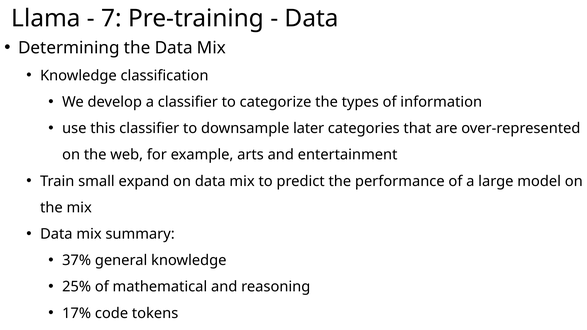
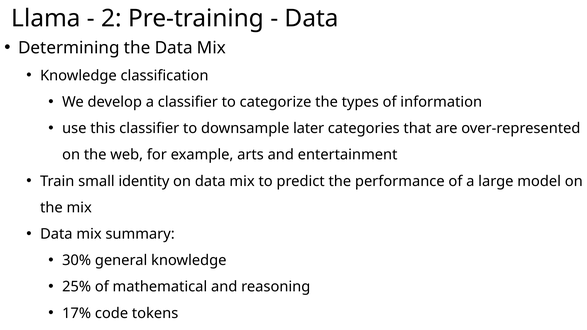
7: 7 -> 2
expand: expand -> identity
37%: 37% -> 30%
